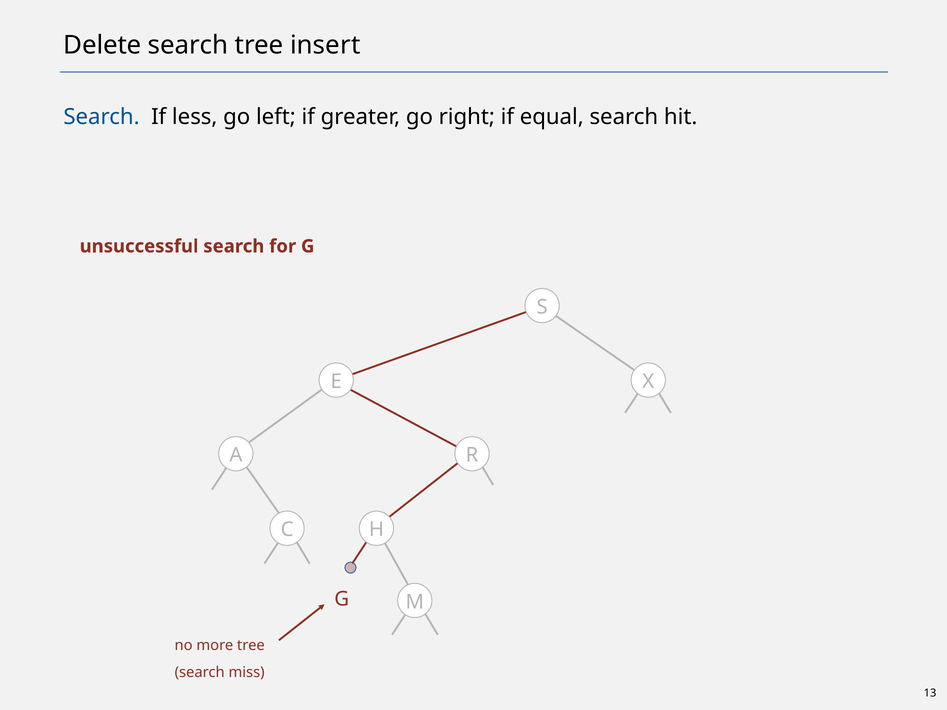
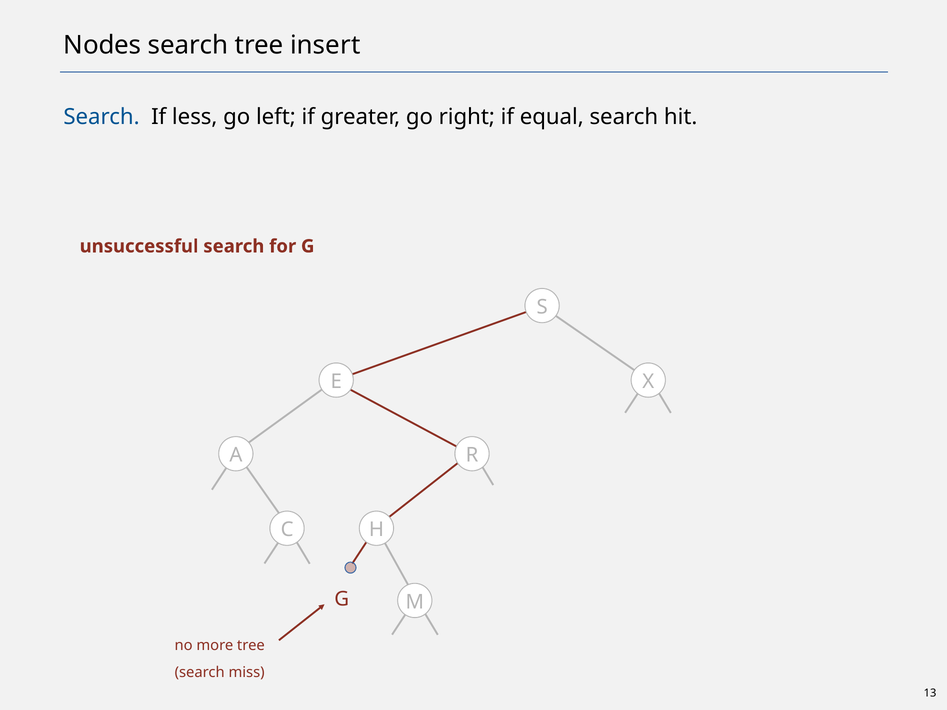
Delete: Delete -> Nodes
